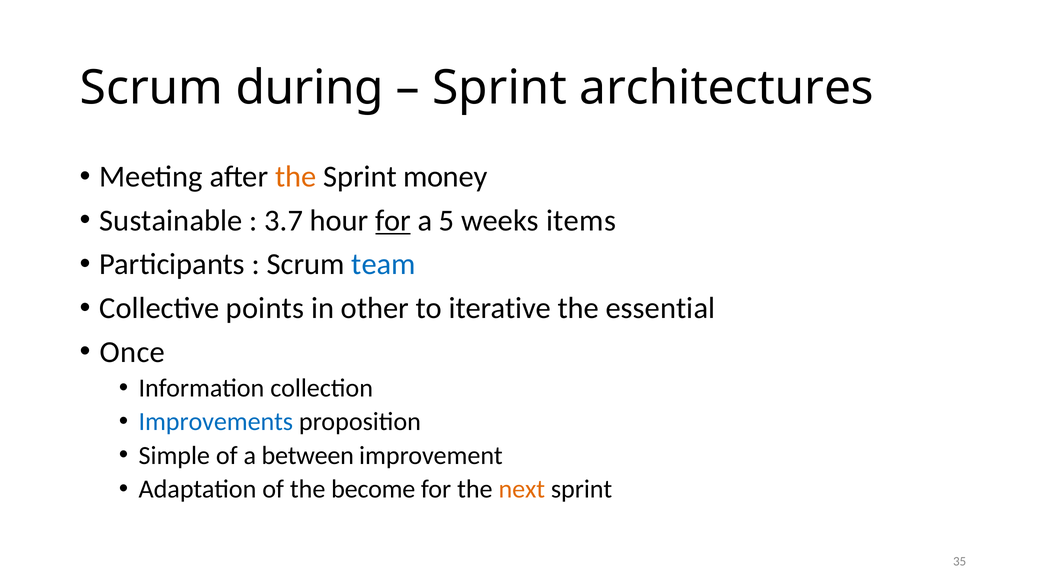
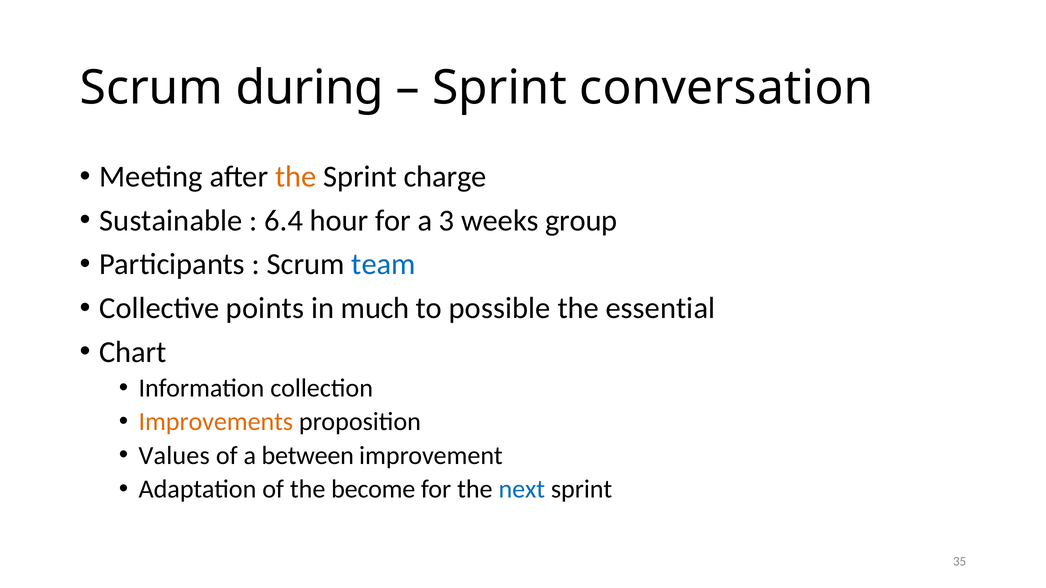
architectures: architectures -> conversation
money: money -> charge
3.7: 3.7 -> 6.4
for at (393, 221) underline: present -> none
5: 5 -> 3
items: items -> group
other: other -> much
iterative: iterative -> possible
Once: Once -> Chart
Improvements colour: blue -> orange
Simple: Simple -> Values
next colour: orange -> blue
